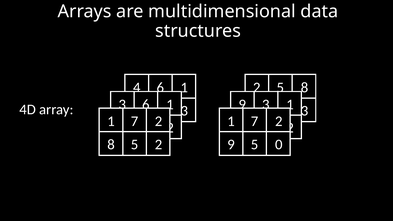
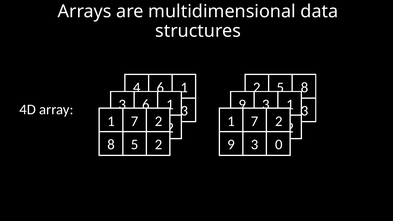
5 at (255, 144): 5 -> 3
